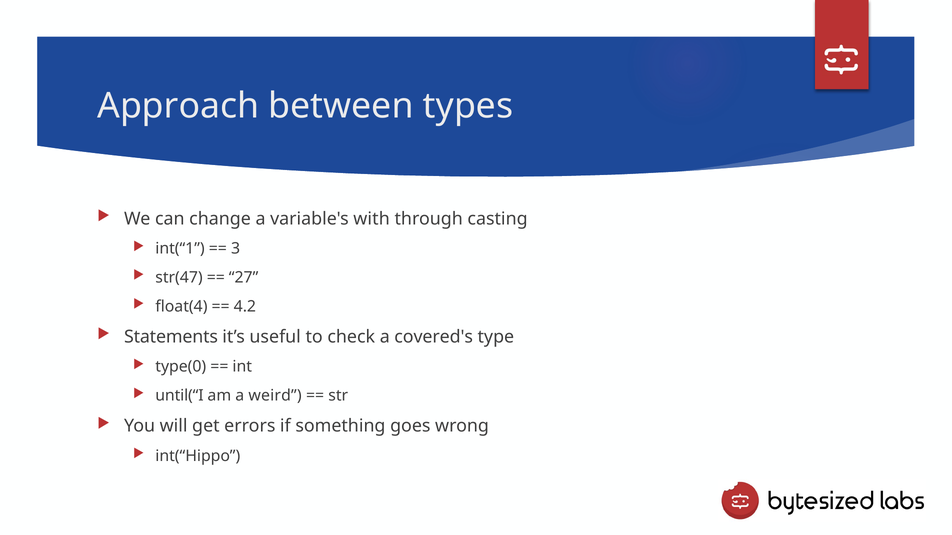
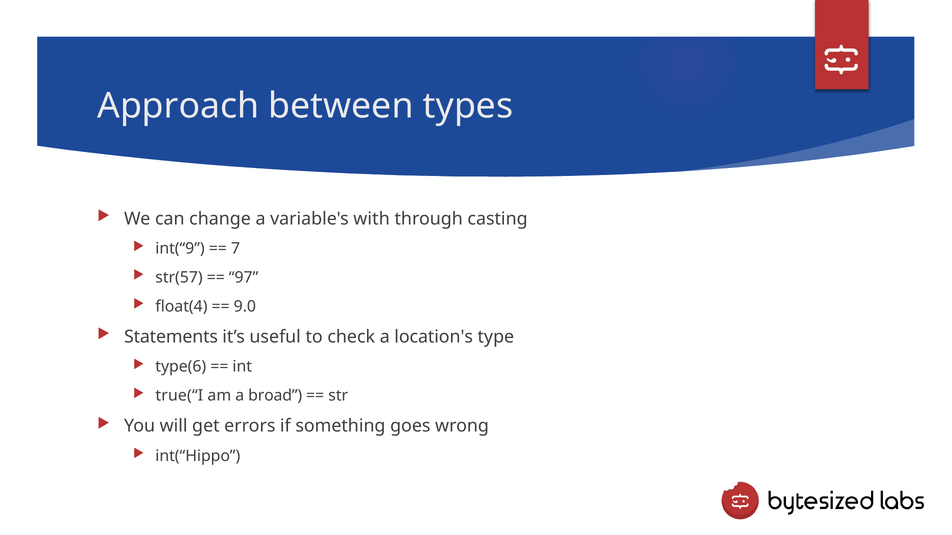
int(“1: int(“1 -> int(“9
3: 3 -> 7
str(47: str(47 -> str(57
27: 27 -> 97
4.2: 4.2 -> 9.0
covered's: covered's -> location's
type(0: type(0 -> type(6
until(“I: until(“I -> true(“I
weird: weird -> broad
